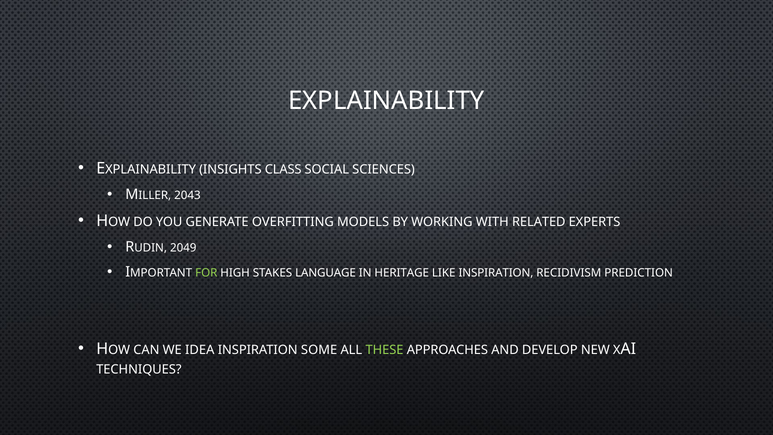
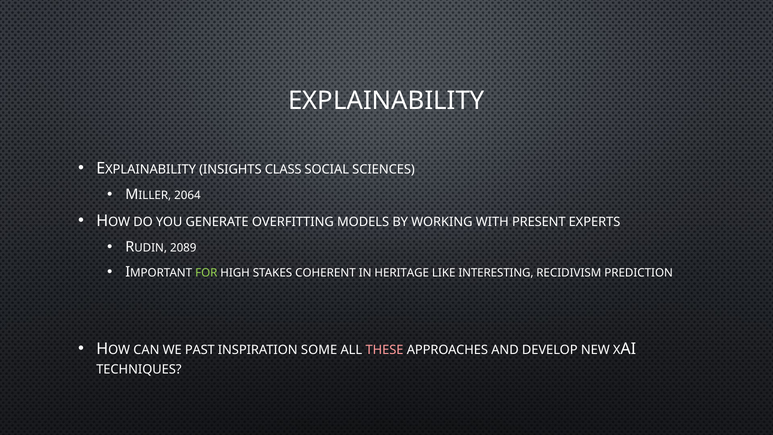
2043: 2043 -> 2064
RELATED: RELATED -> PRESENT
2049: 2049 -> 2089
LANGUAGE: LANGUAGE -> COHERENT
LIKE INSPIRATION: INSPIRATION -> INTERESTING
IDEA: IDEA -> PAST
THESE colour: light green -> pink
